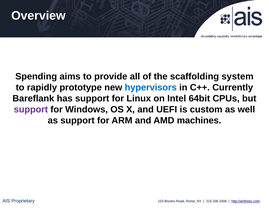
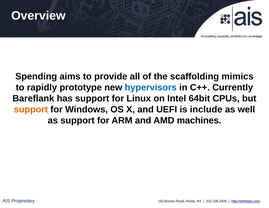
system: system -> mimics
support at (31, 109) colour: purple -> orange
custom: custom -> include
